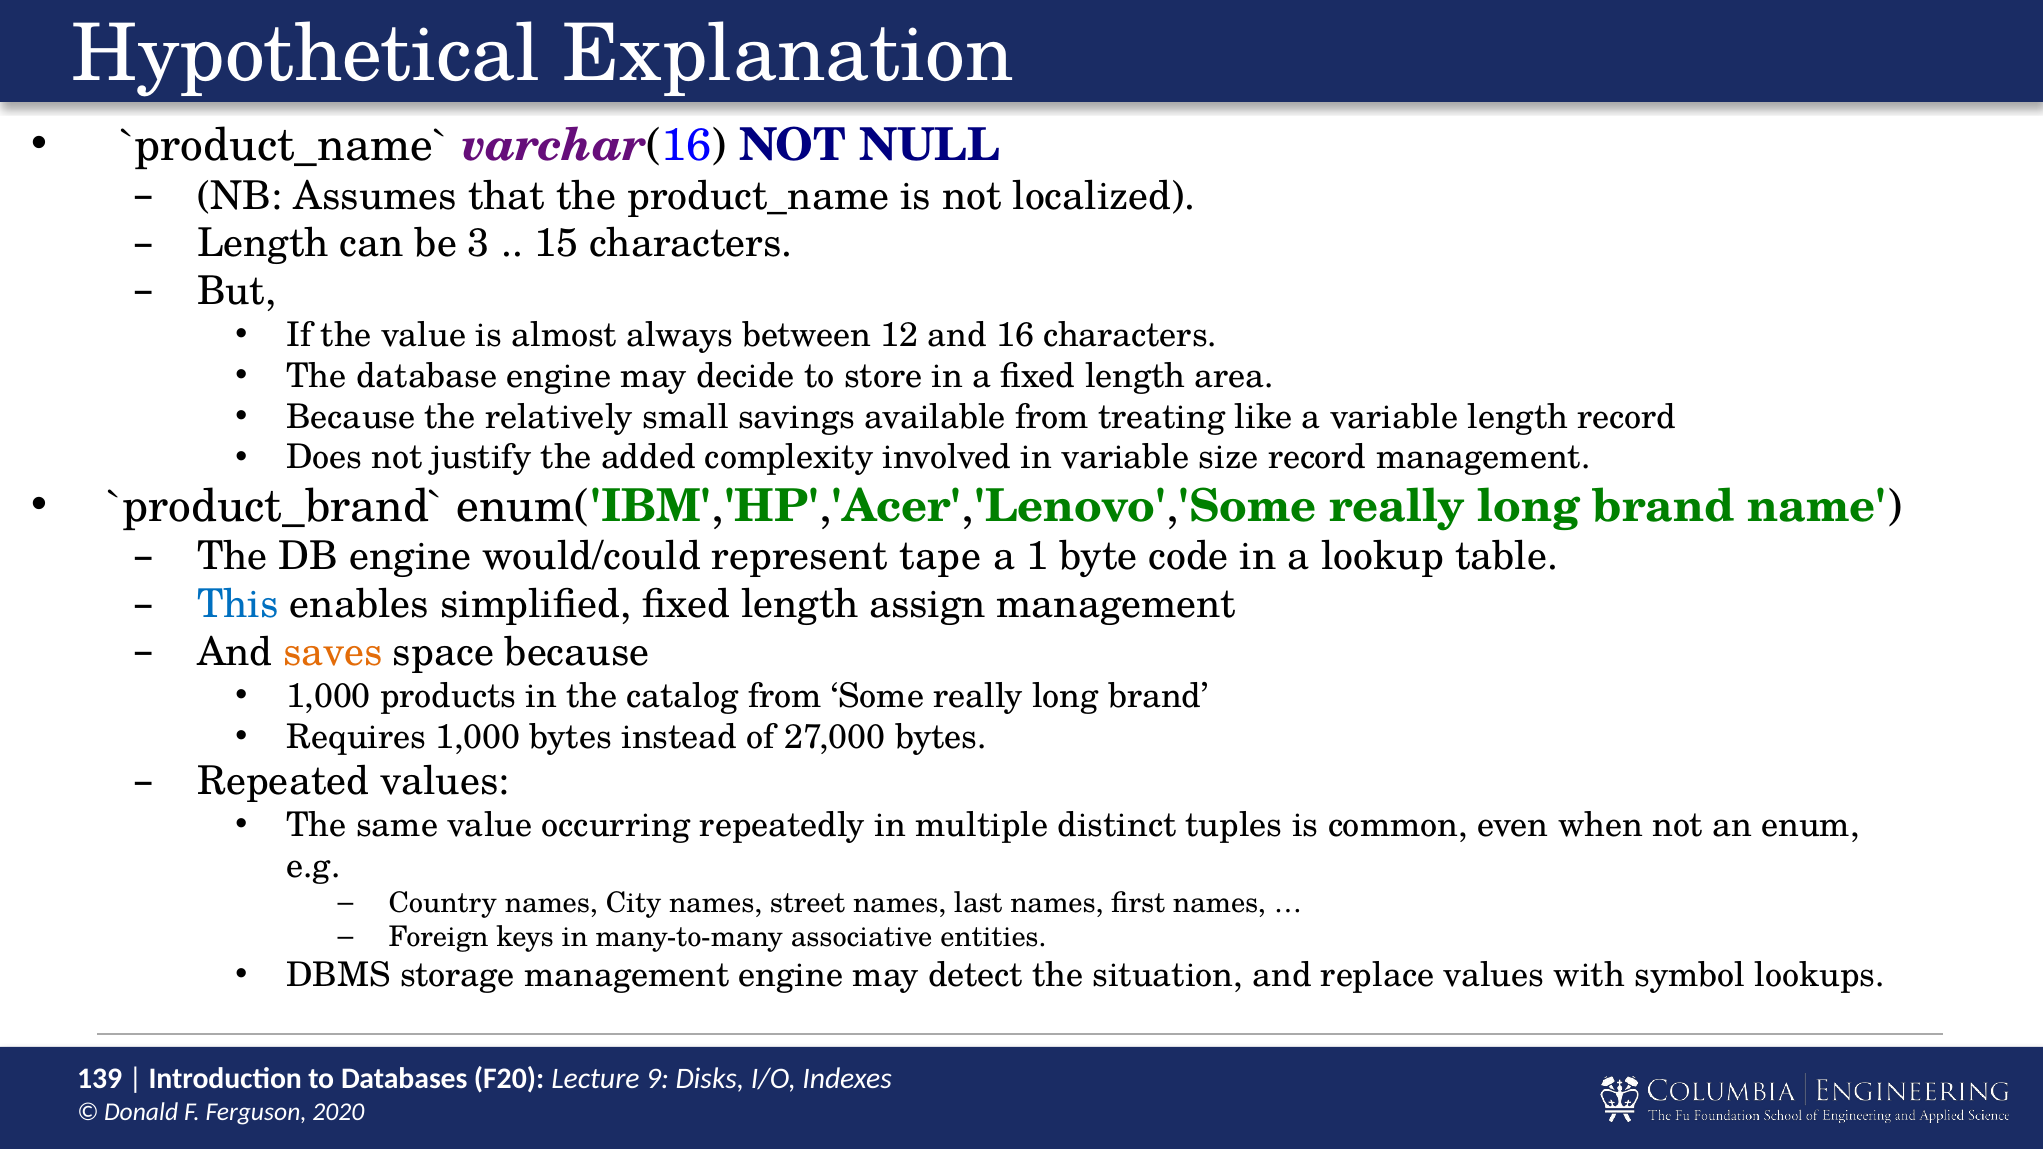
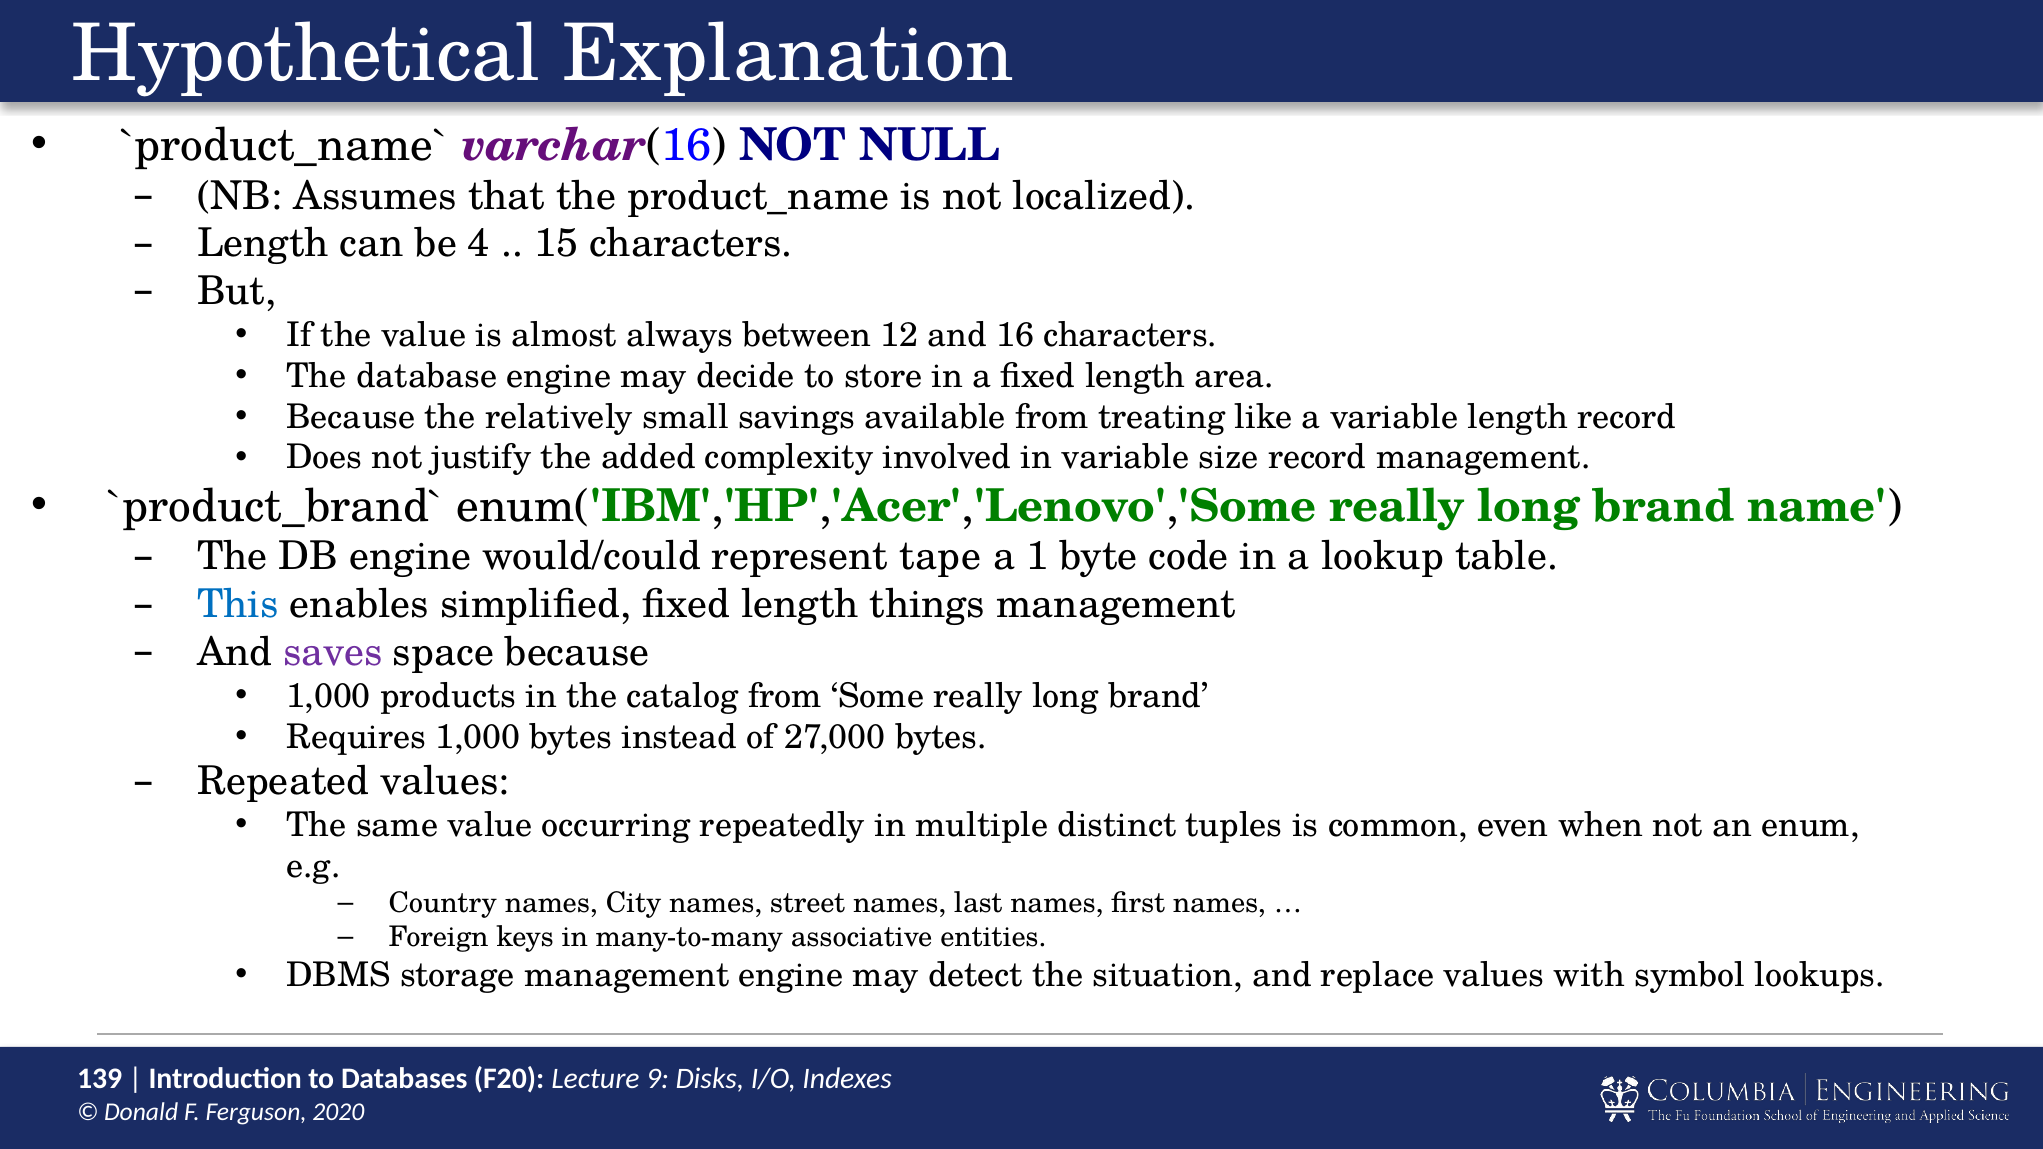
3: 3 -> 4
assign: assign -> things
saves colour: orange -> purple
